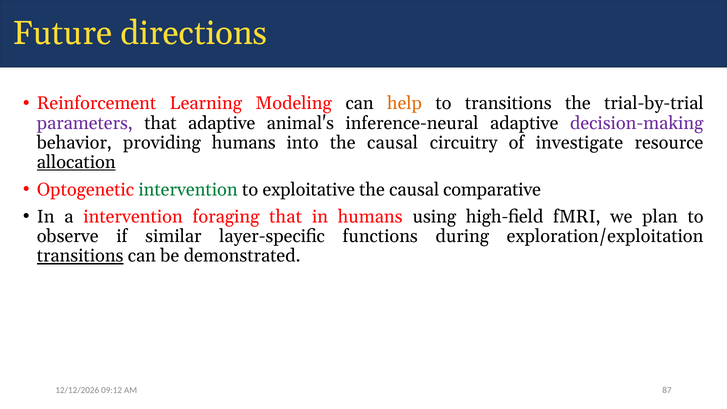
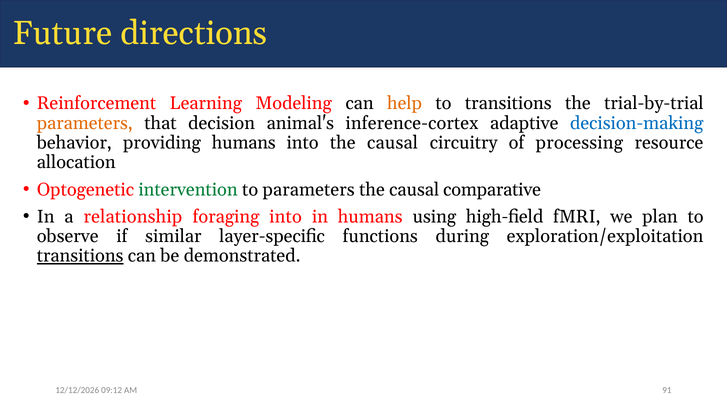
parameters at (85, 123) colour: purple -> orange
that adaptive: adaptive -> decision
inference-neural: inference-neural -> inference-cortex
decision-making colour: purple -> blue
investigate: investigate -> processing
allocation underline: present -> none
to exploitative: exploitative -> parameters
a intervention: intervention -> relationship
foraging that: that -> into
87: 87 -> 91
